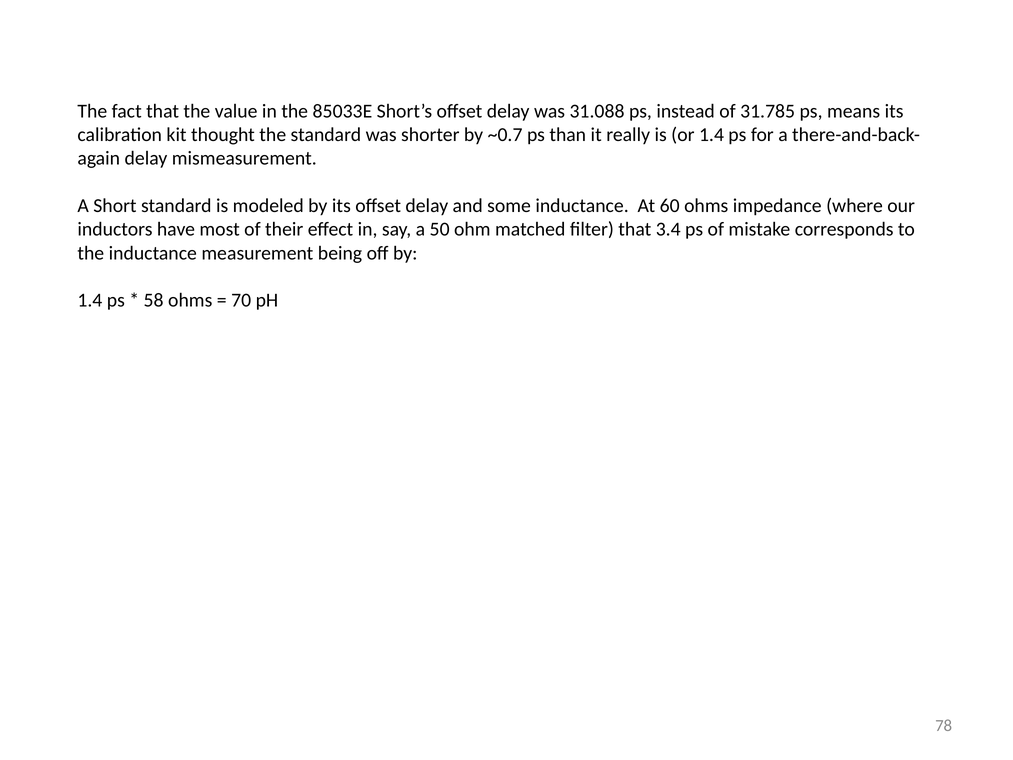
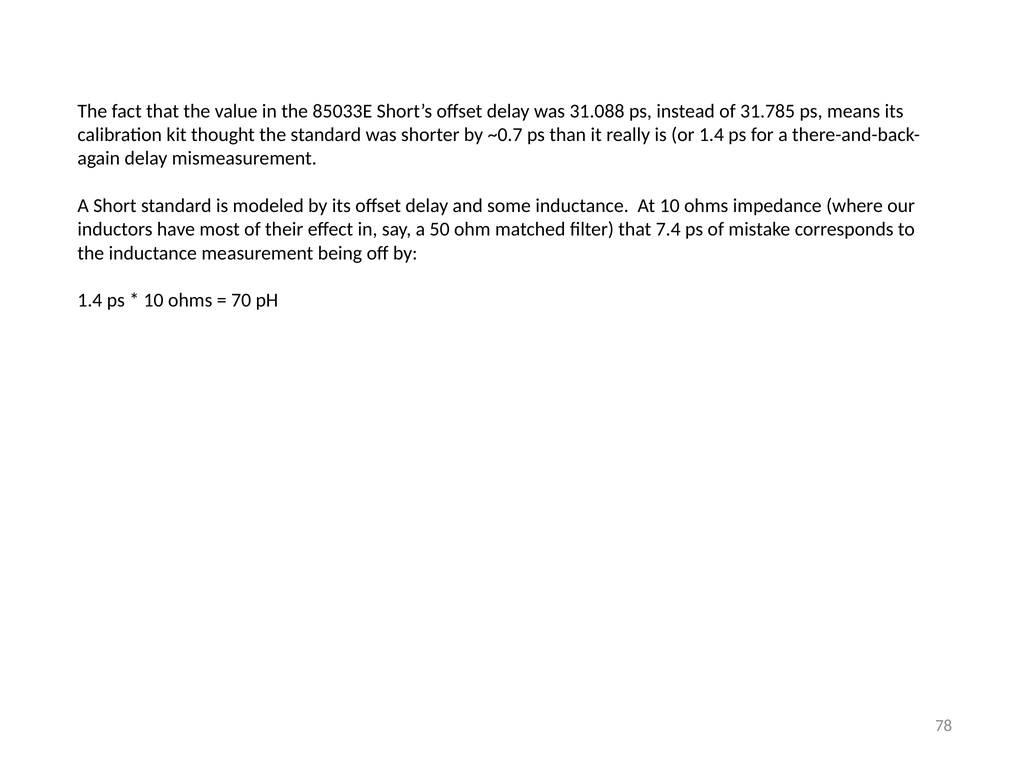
At 60: 60 -> 10
3.4: 3.4 -> 7.4
58 at (154, 300): 58 -> 10
